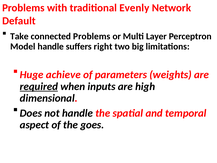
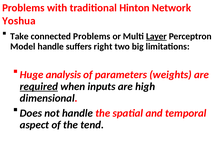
Evenly: Evenly -> Hinton
Default: Default -> Yoshua
Layer underline: none -> present
achieve: achieve -> analysis
goes: goes -> tend
